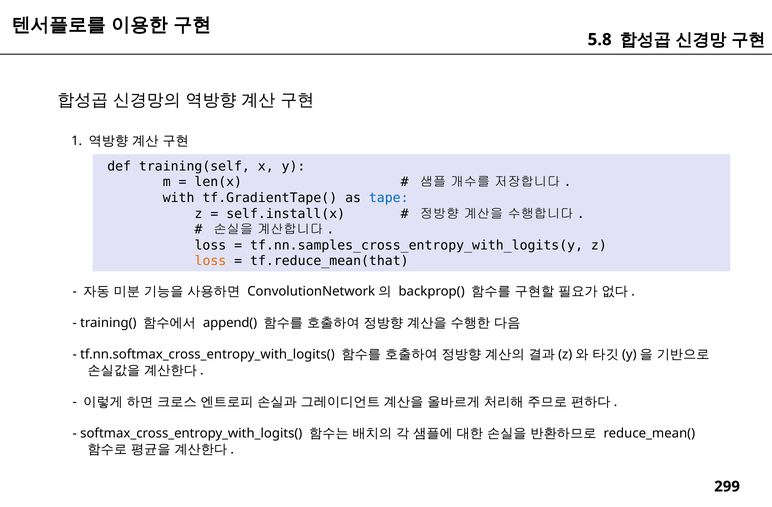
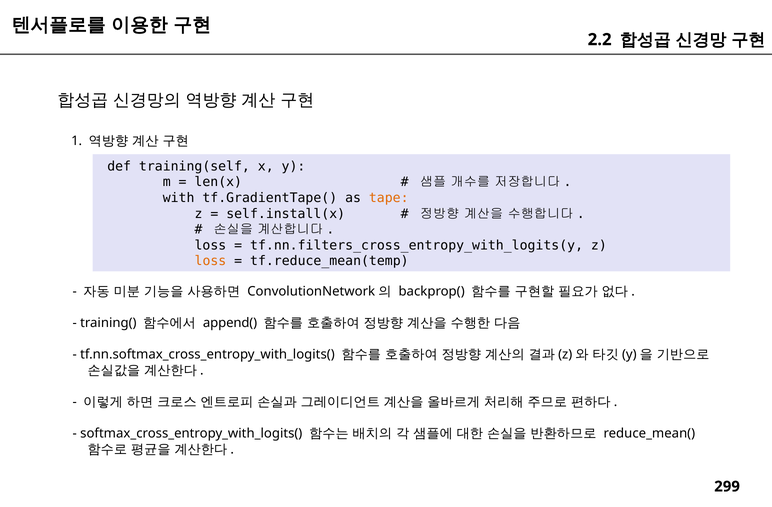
5.8: 5.8 -> 2.2
tape colour: blue -> orange
tf.nn.samples_cross_entropy_with_logits(y: tf.nn.samples_cross_entropy_with_logits(y -> tf.nn.filters_cross_entropy_with_logits(y
tf.reduce_mean(that: tf.reduce_mean(that -> tf.reduce_mean(temp
